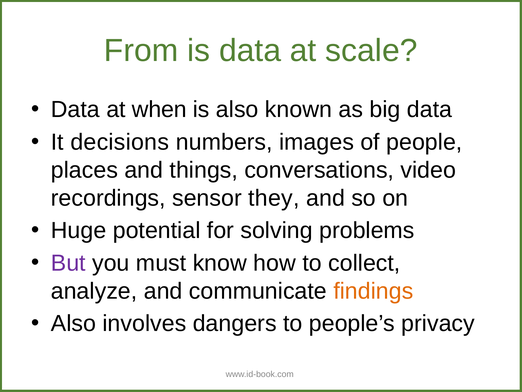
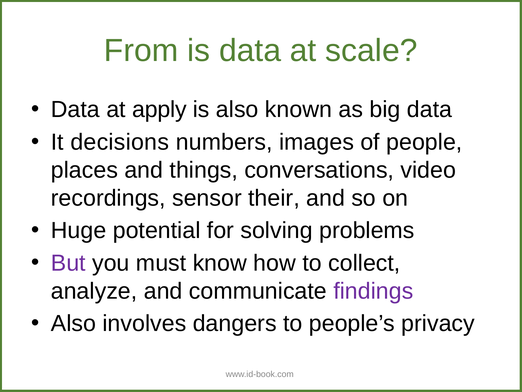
when: when -> apply
they: they -> their
findings colour: orange -> purple
